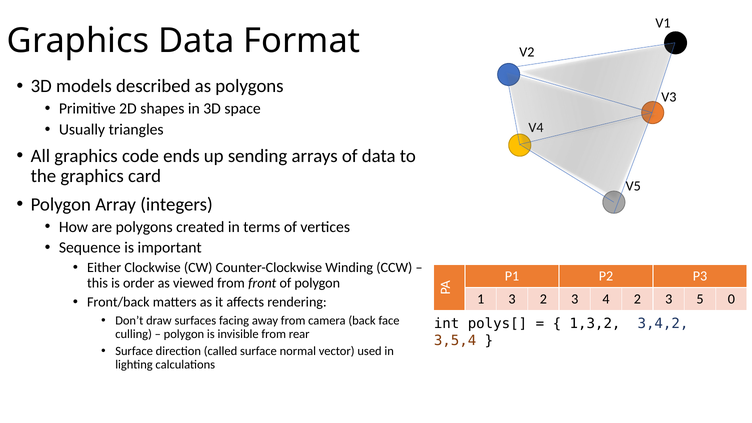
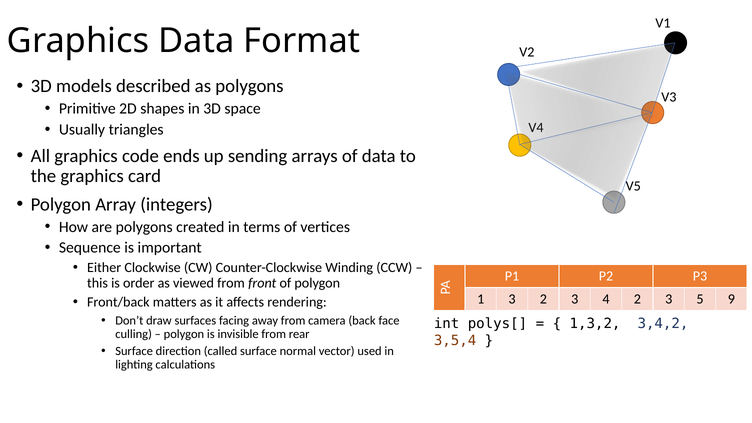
0: 0 -> 9
